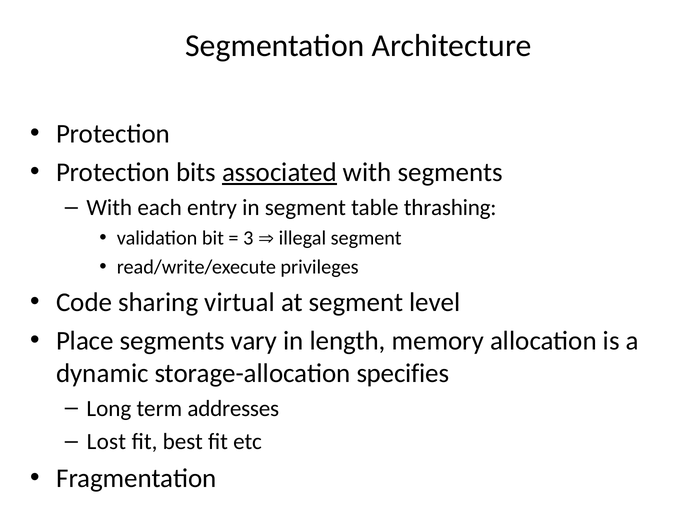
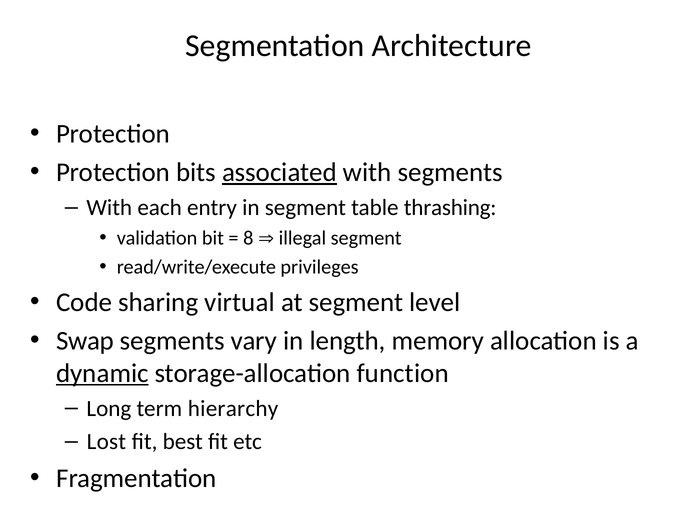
3: 3 -> 8
Place: Place -> Swap
dynamic underline: none -> present
specifies: specifies -> function
addresses: addresses -> hierarchy
